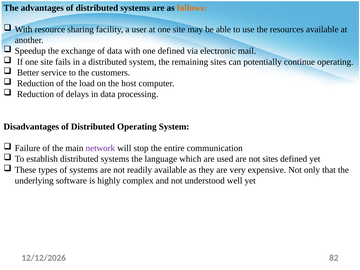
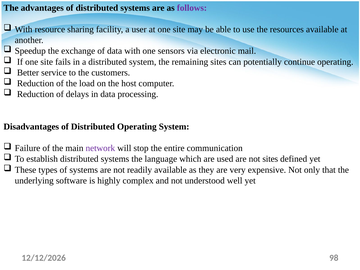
follows colour: orange -> purple
one defined: defined -> sensors
82: 82 -> 98
